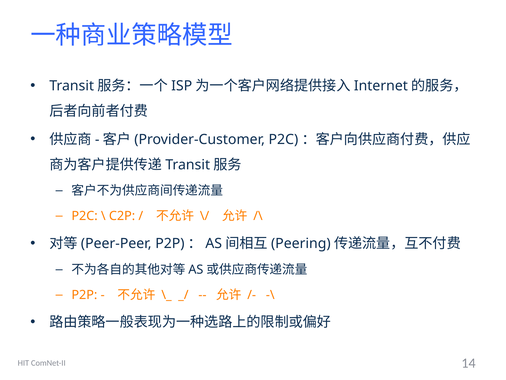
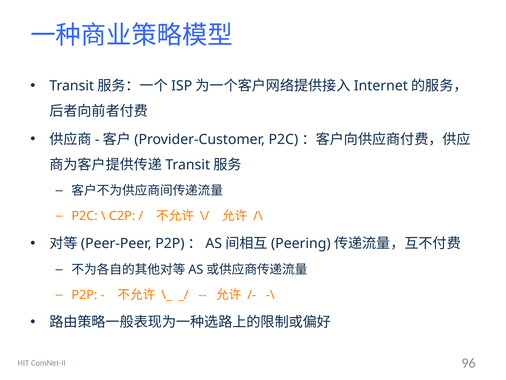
14: 14 -> 96
